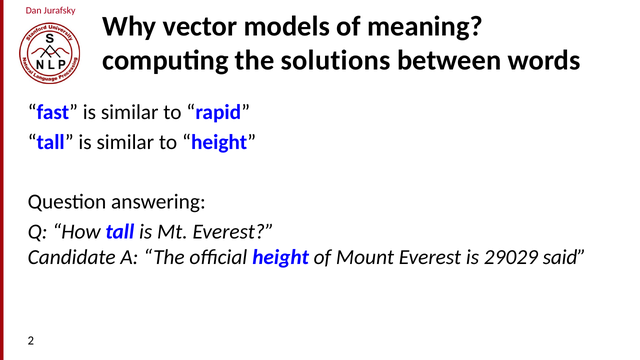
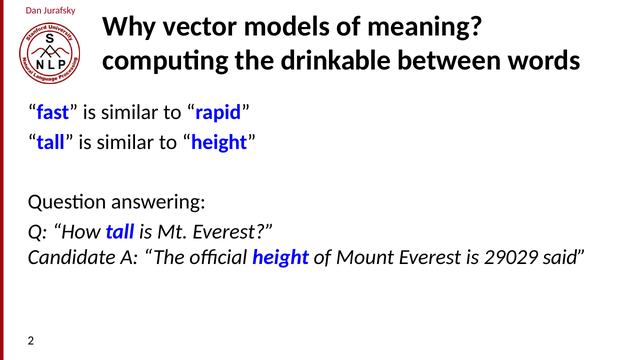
solutions: solutions -> drinkable
